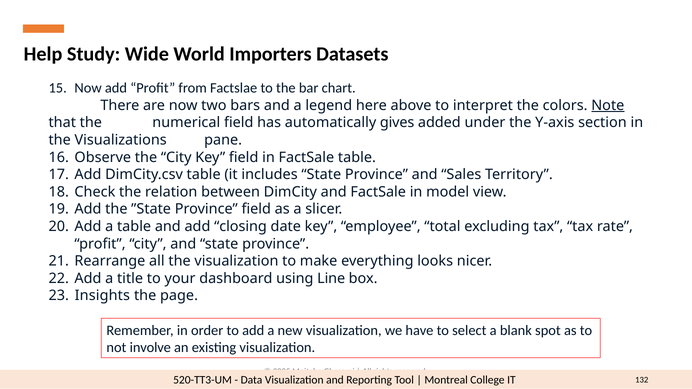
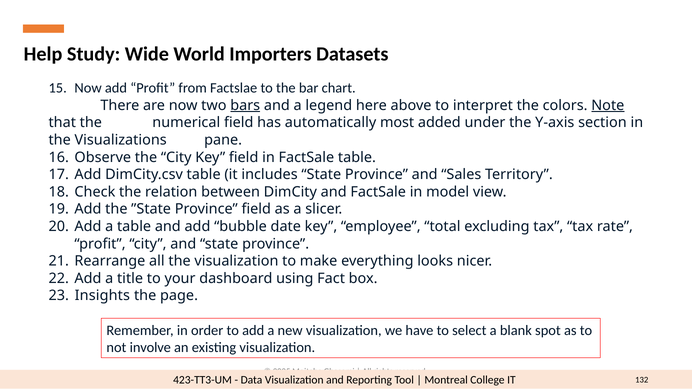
bars underline: none -> present
gives: gives -> most
closing: closing -> bubble
Line: Line -> Fact
520-TT3-UM: 520-TT3-UM -> 423-TT3-UM
